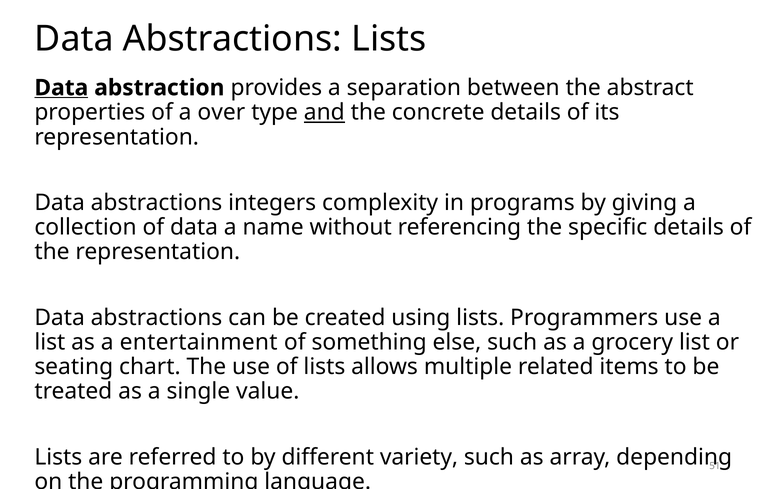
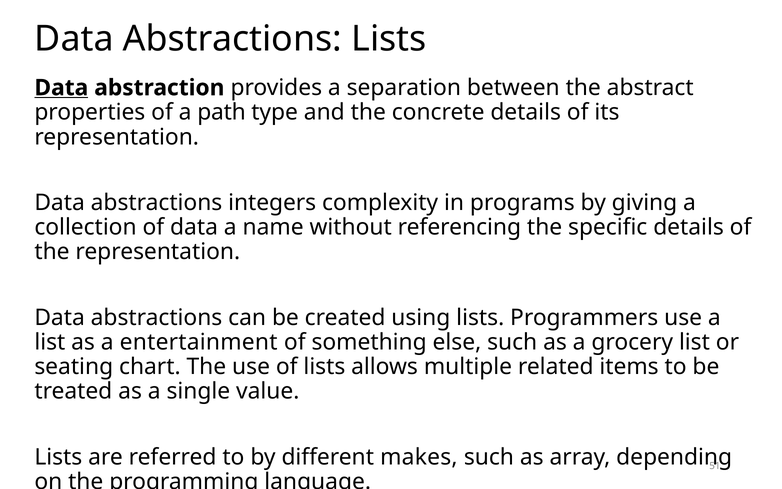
over: over -> path
and underline: present -> none
variety: variety -> makes
